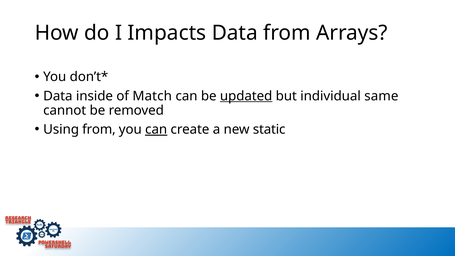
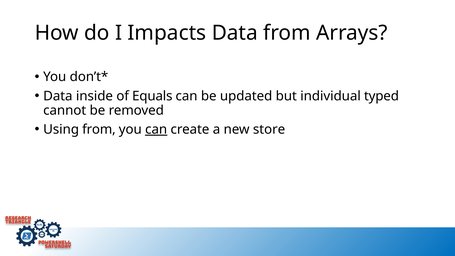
Match: Match -> Equals
updated underline: present -> none
same: same -> typed
static: static -> store
